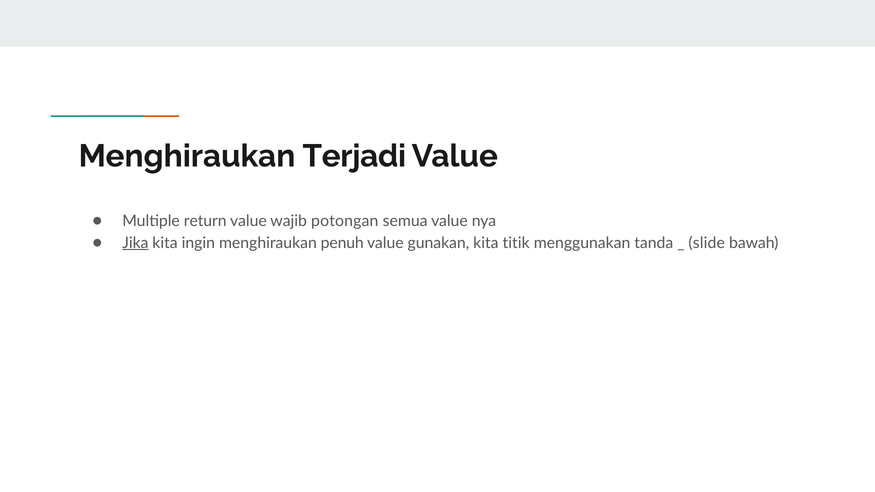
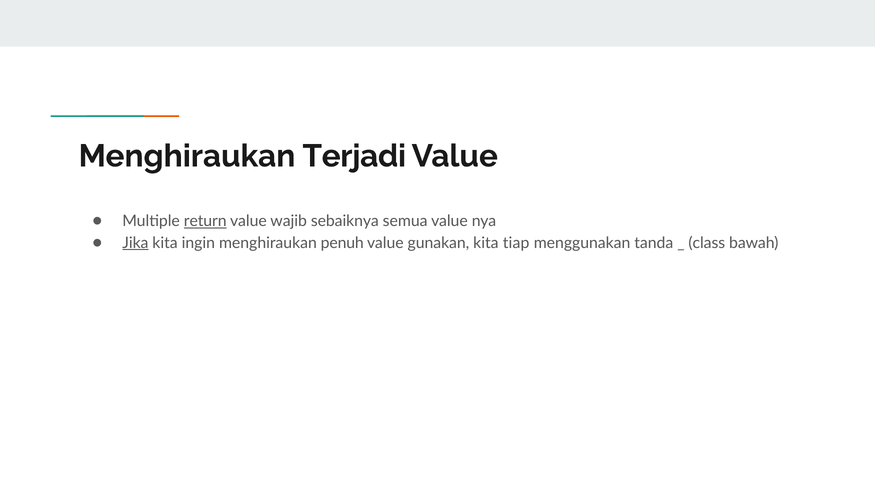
return underline: none -> present
potongan: potongan -> sebaiknya
titik: titik -> tiap
slide: slide -> class
